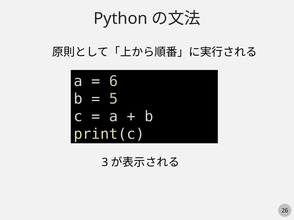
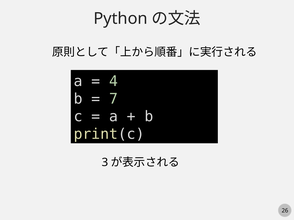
6: 6 -> 4
5: 5 -> 7
